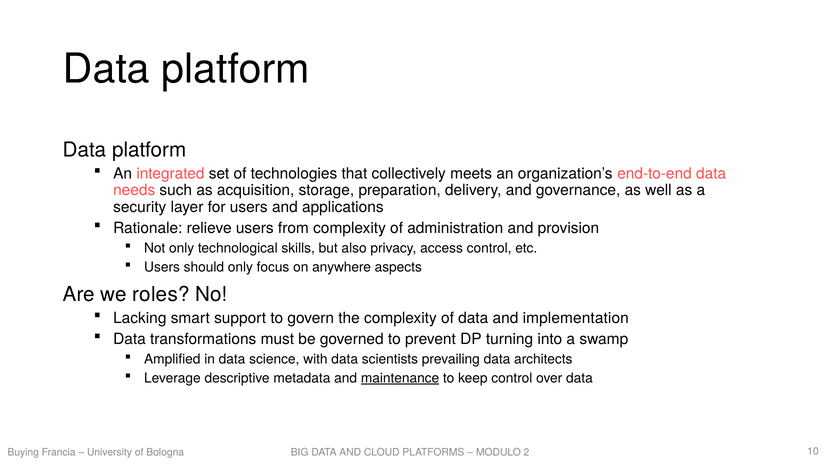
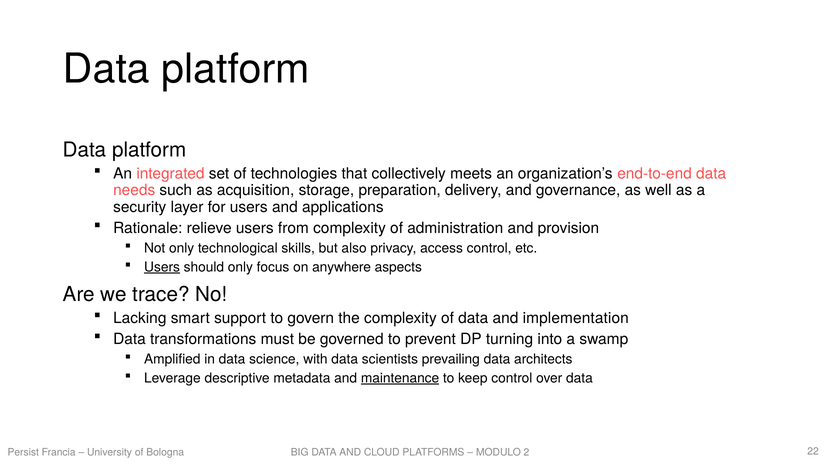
Users at (162, 267) underline: none -> present
roles: roles -> trace
Buying: Buying -> Persist
10: 10 -> 22
